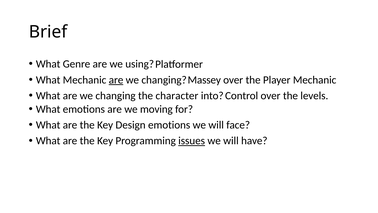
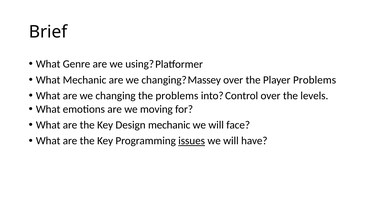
are at (116, 80) underline: present -> none
Player Mechanic: Mechanic -> Problems
the character: character -> problems
Design emotions: emotions -> mechanic
